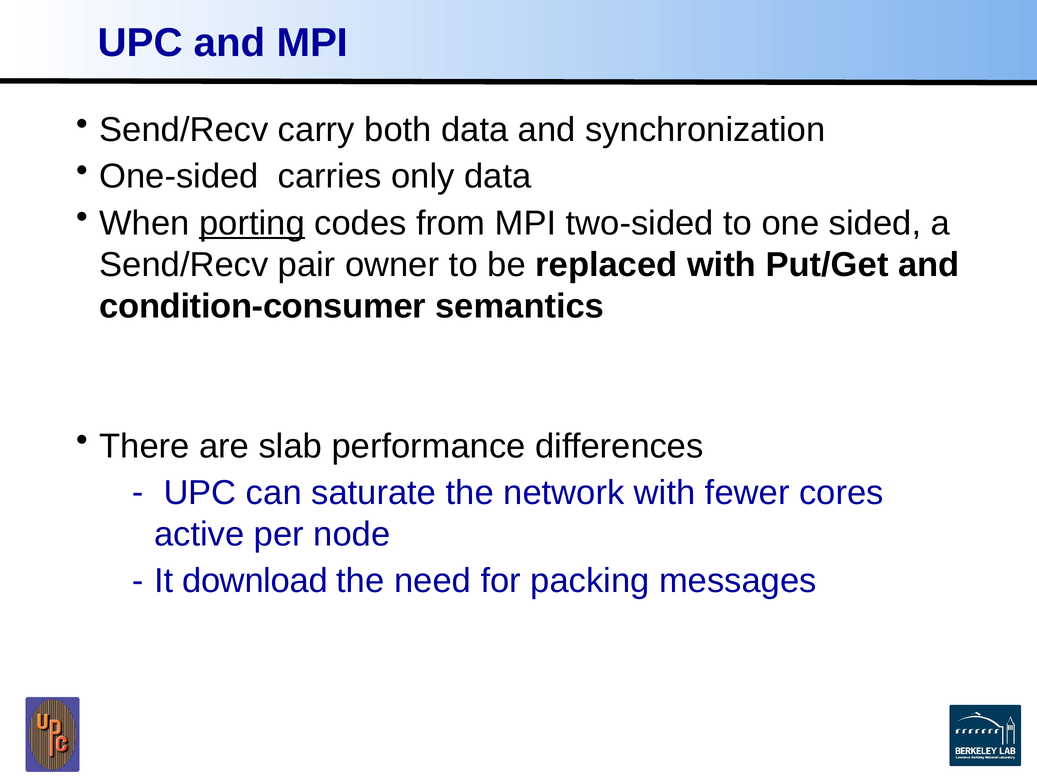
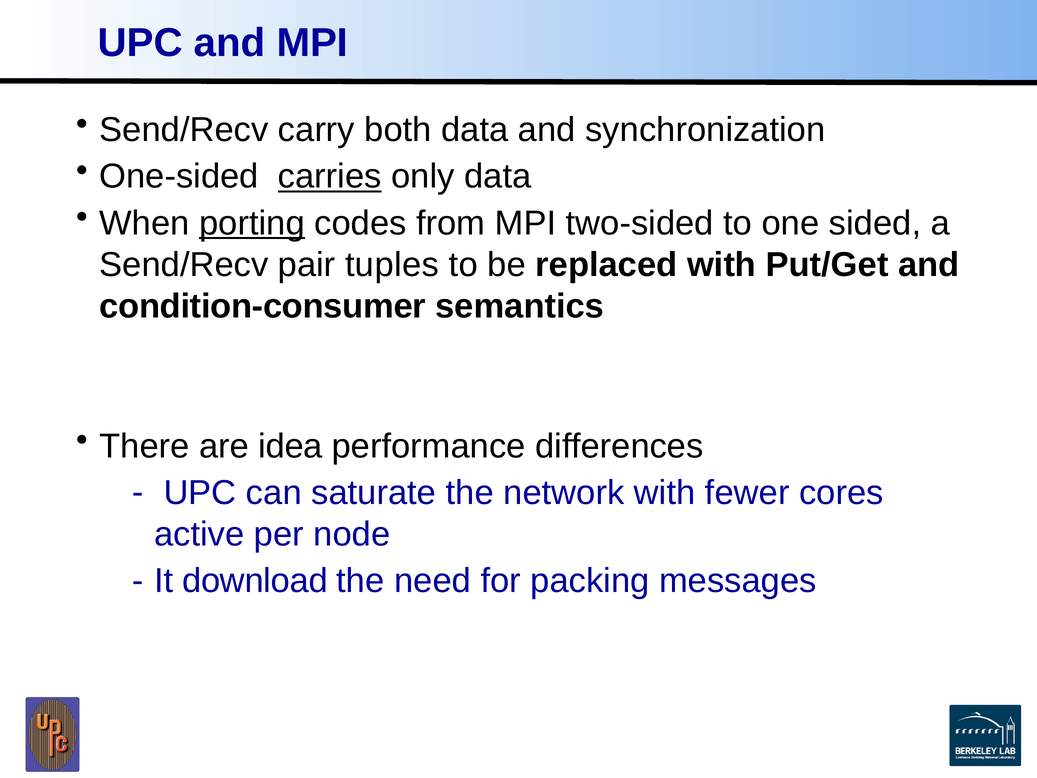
carries underline: none -> present
owner: owner -> tuples
slab: slab -> idea
